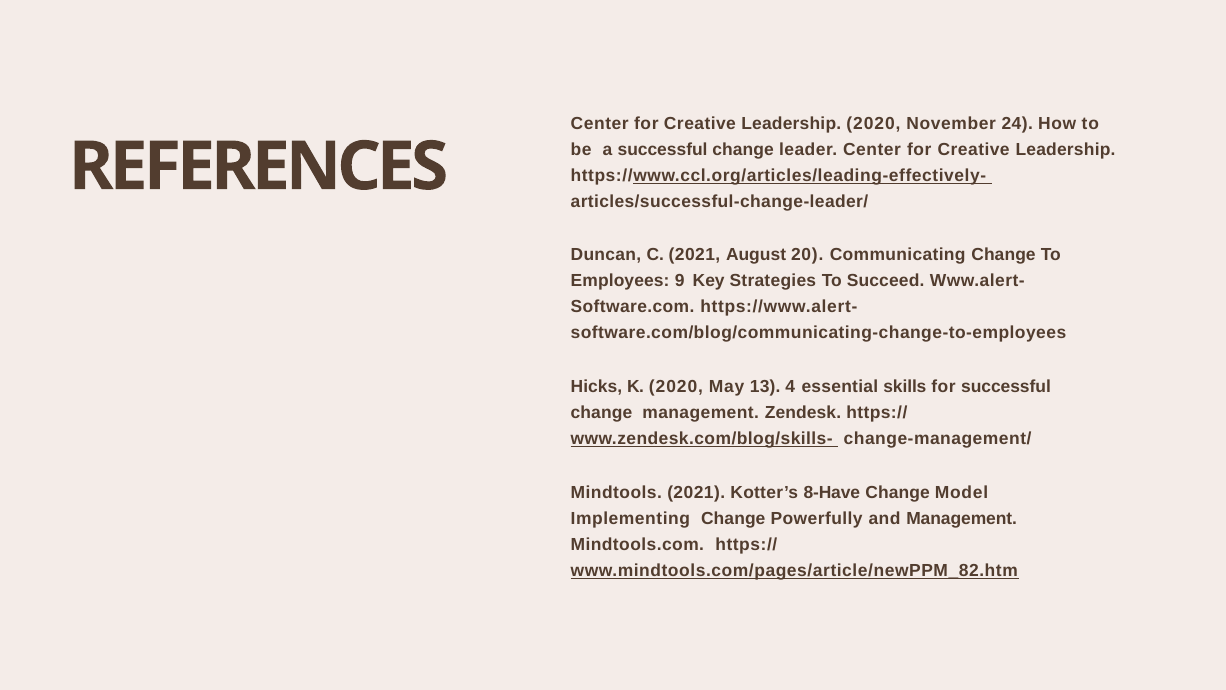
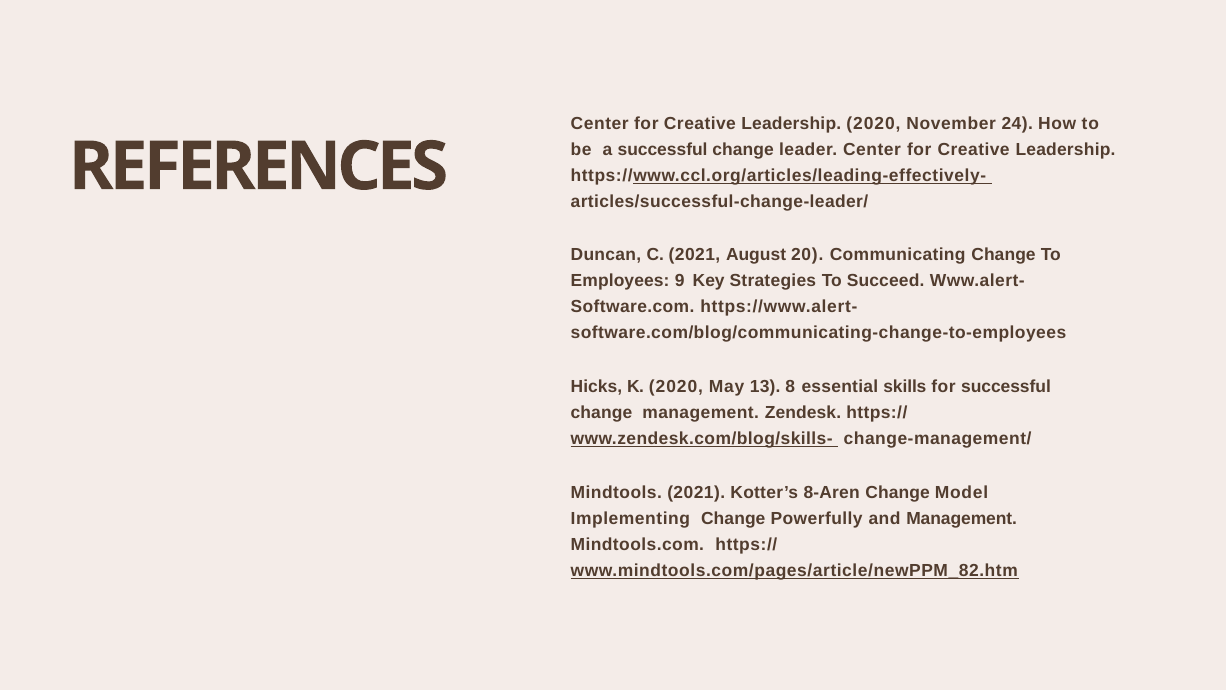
4: 4 -> 8
8-Have: 8-Have -> 8-Aren
